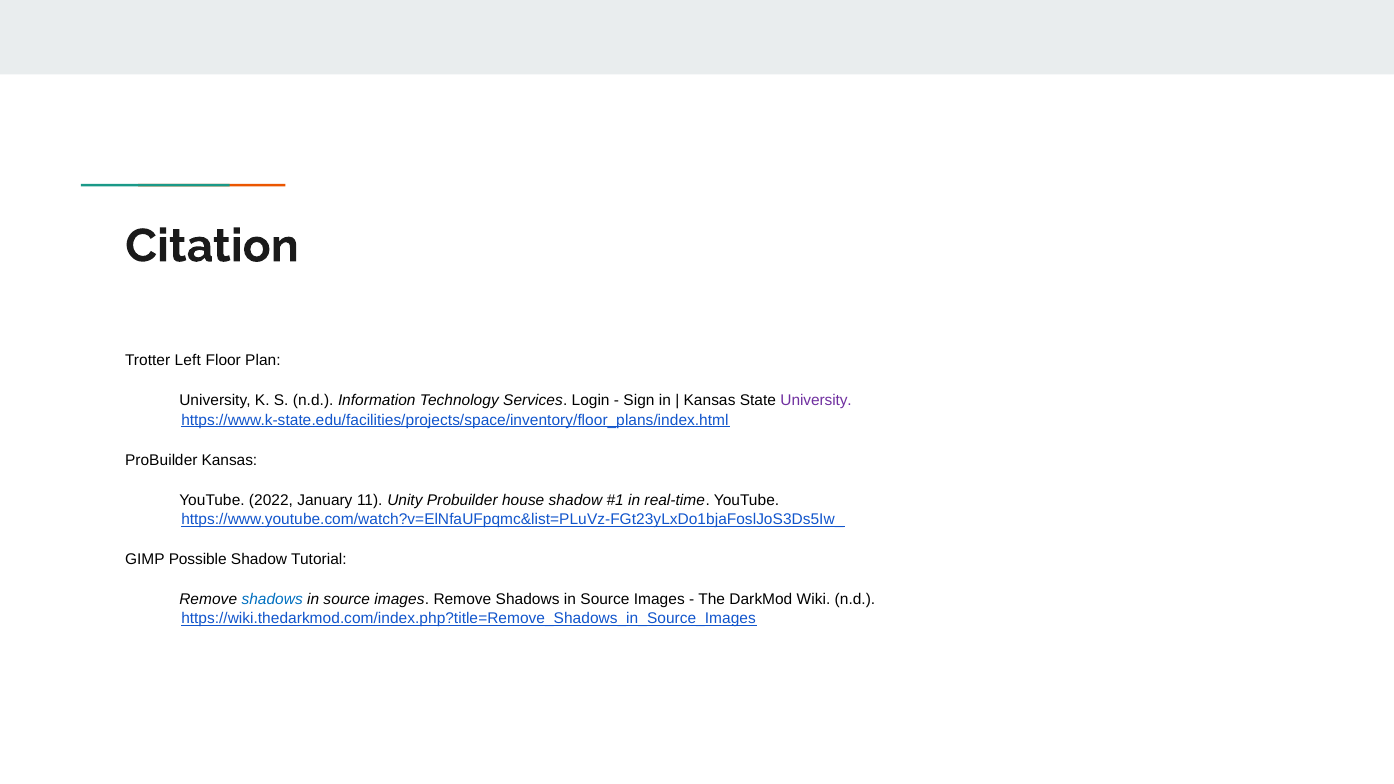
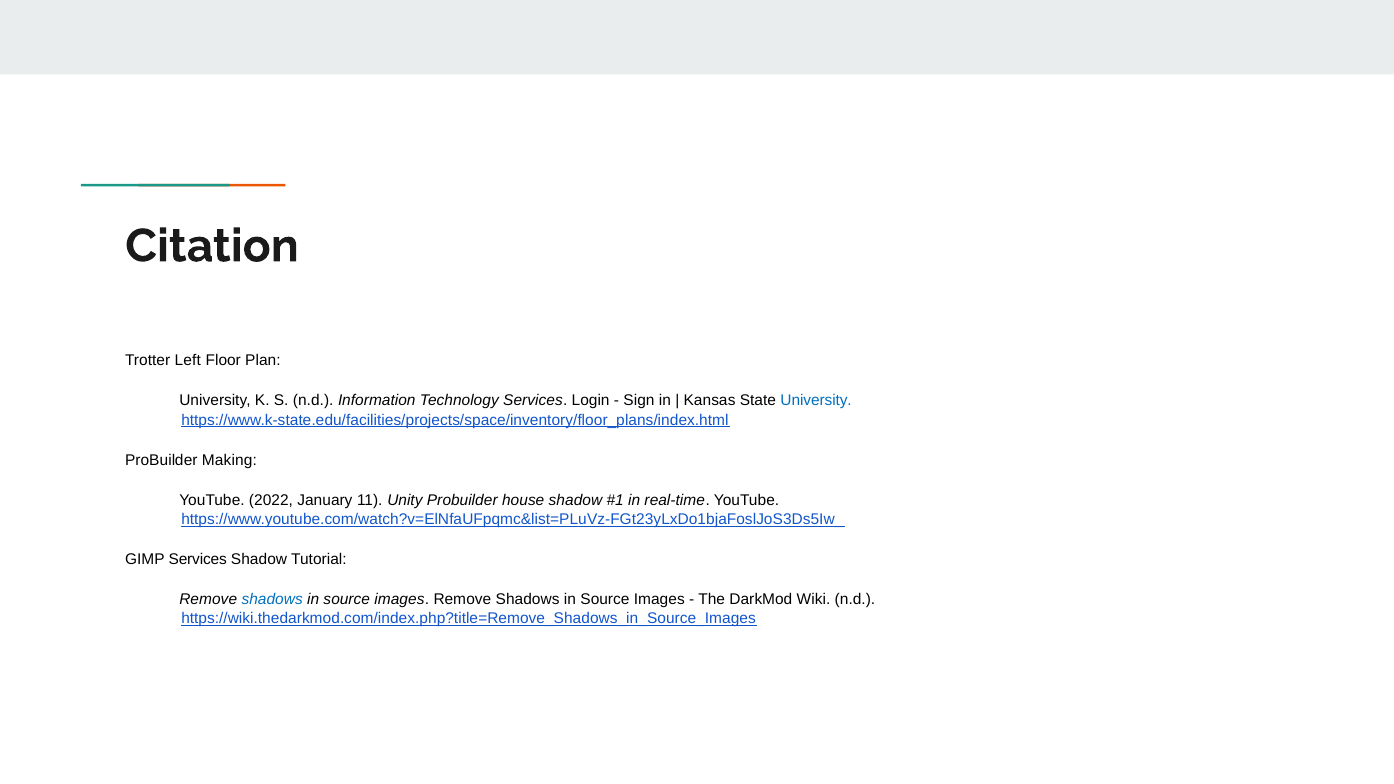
University at (816, 401) colour: purple -> blue
ProBuilder Kansas: Kansas -> Making
GIMP Possible: Possible -> Services
